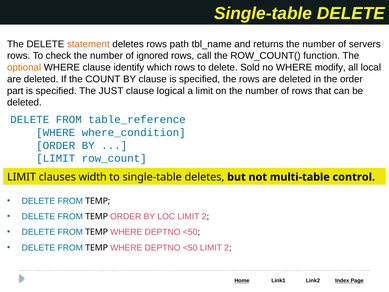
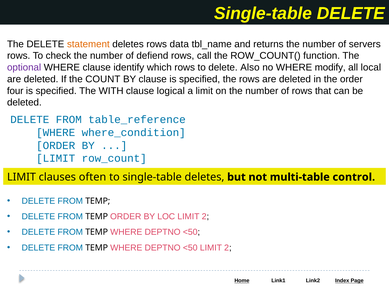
path: path -> data
ignored: ignored -> defiend
optional colour: orange -> purple
Sold: Sold -> Also
part: part -> four
JUST: JUST -> WITH
width: width -> often
